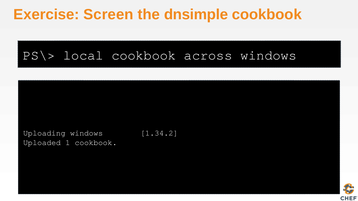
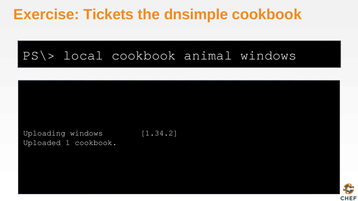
Screen: Screen -> Tickets
across: across -> animal
